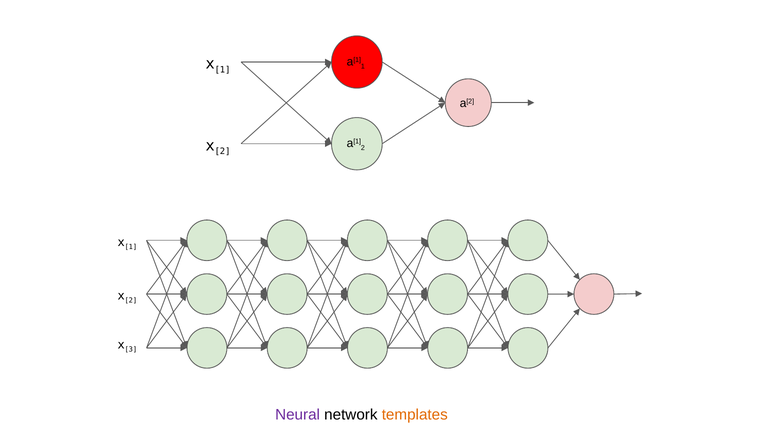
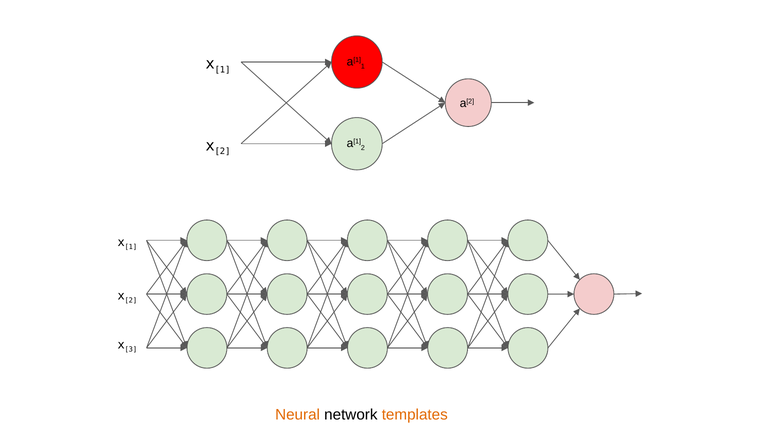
Neural colour: purple -> orange
